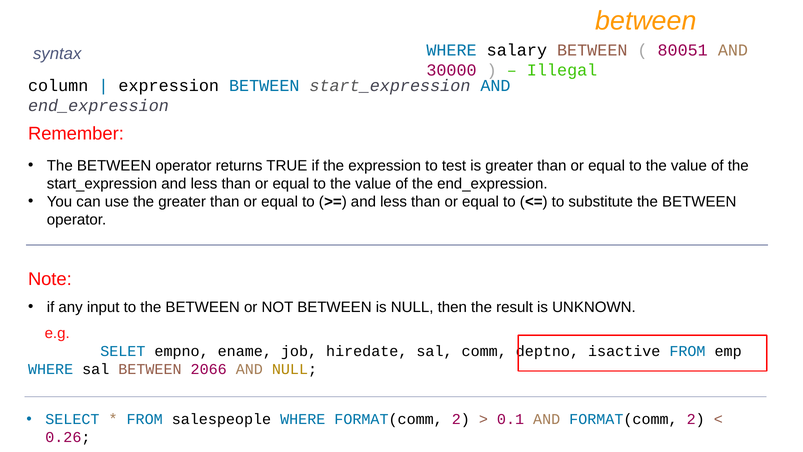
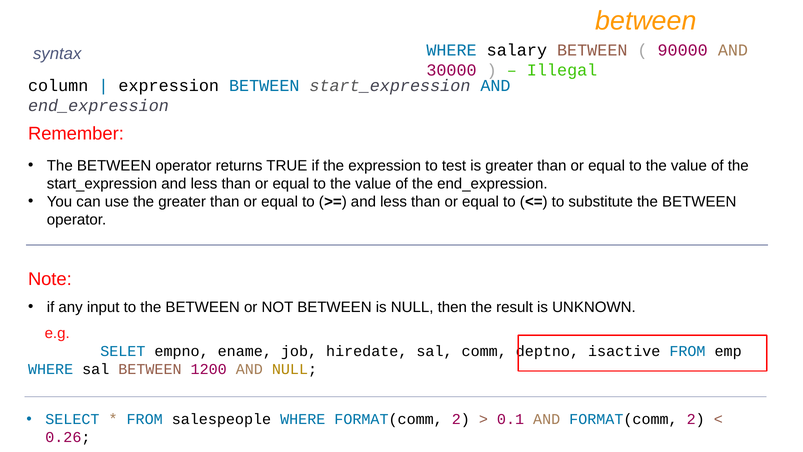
80051: 80051 -> 90000
2066: 2066 -> 1200
